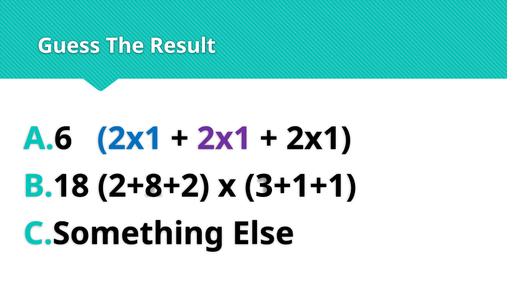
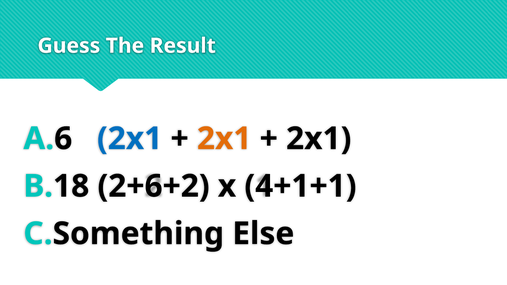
2x1 at (224, 139) colour: purple -> orange
2+8+2: 2+8+2 -> 2+6+2
3+1+1: 3+1+1 -> 4+1+1
